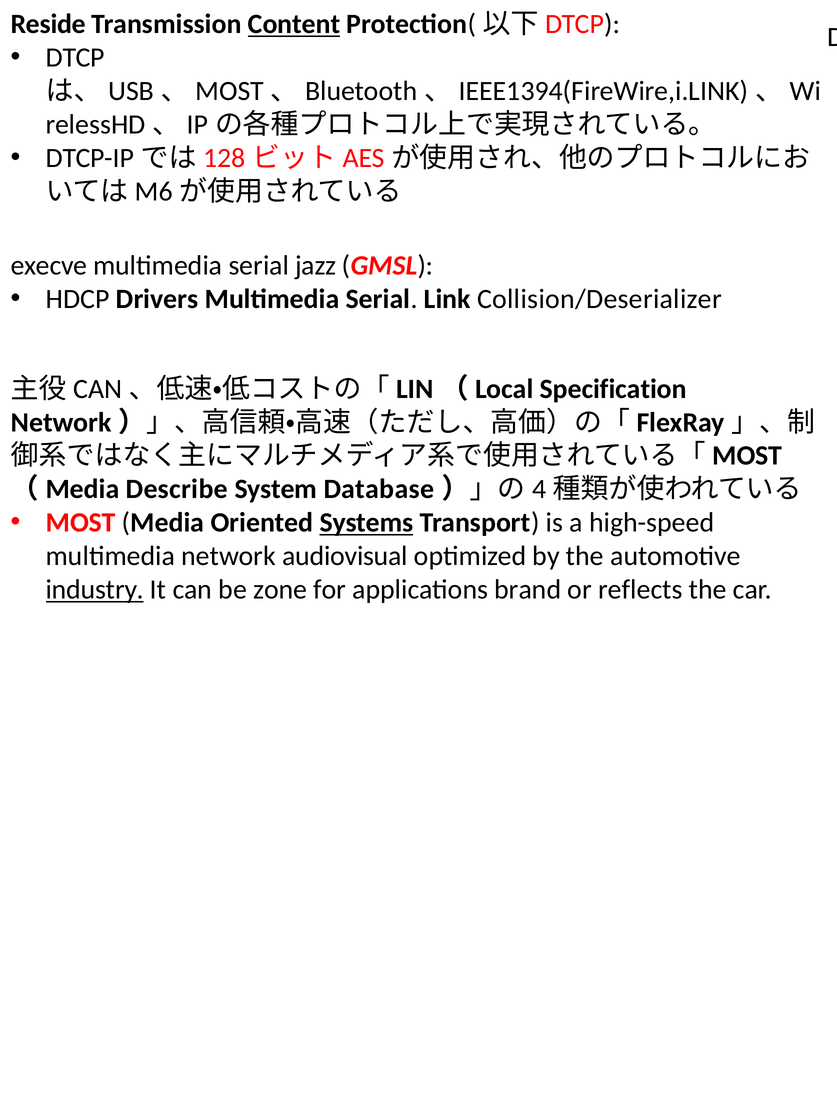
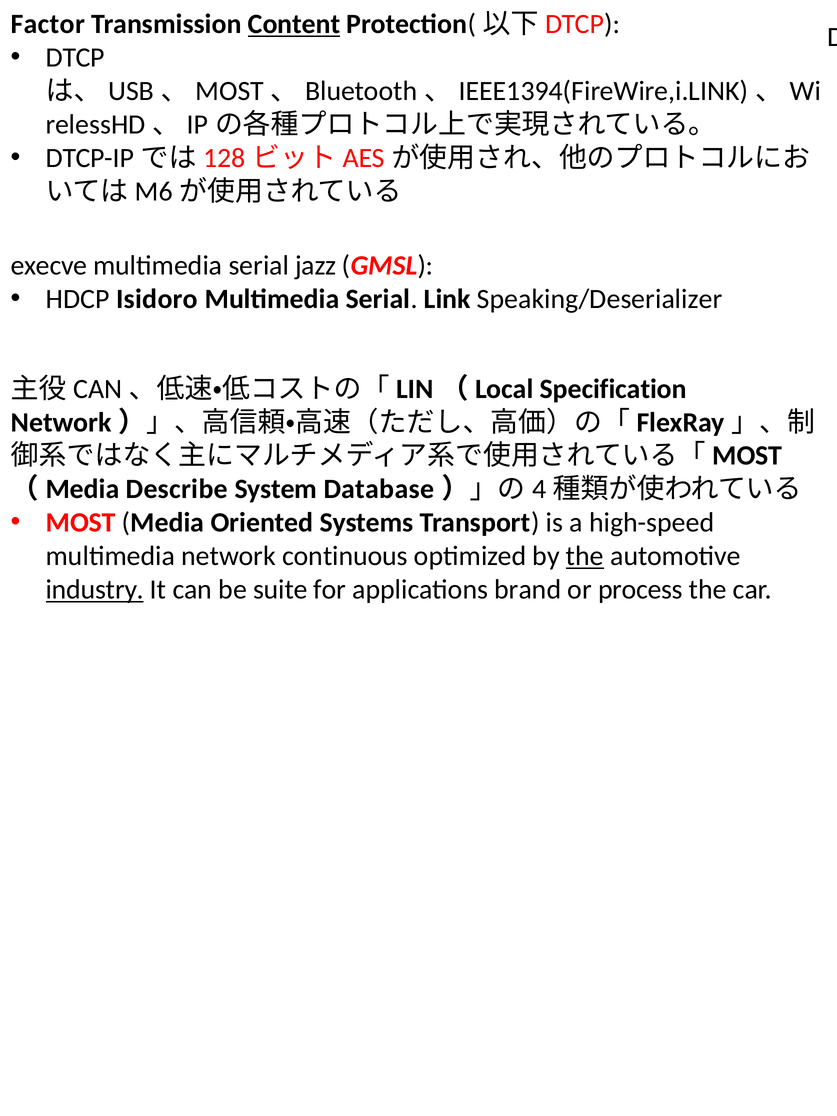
Reside: Reside -> Factor
Drivers: Drivers -> Isidoro
Collision/Deserializer: Collision/Deserializer -> Speaking/Deserializer
Systems underline: present -> none
audiovisual: audiovisual -> continuous
the at (585, 556) underline: none -> present
zone: zone -> suite
reflects: reflects -> process
